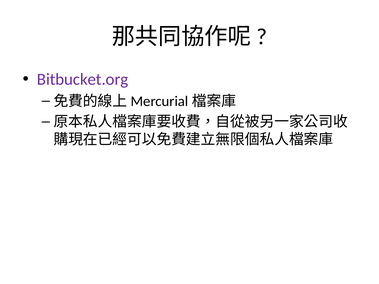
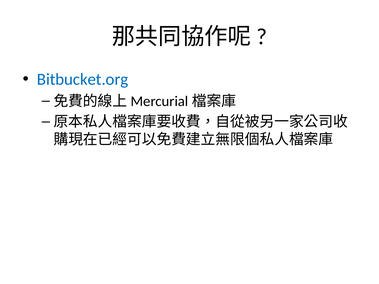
Bitbucket.org colour: purple -> blue
